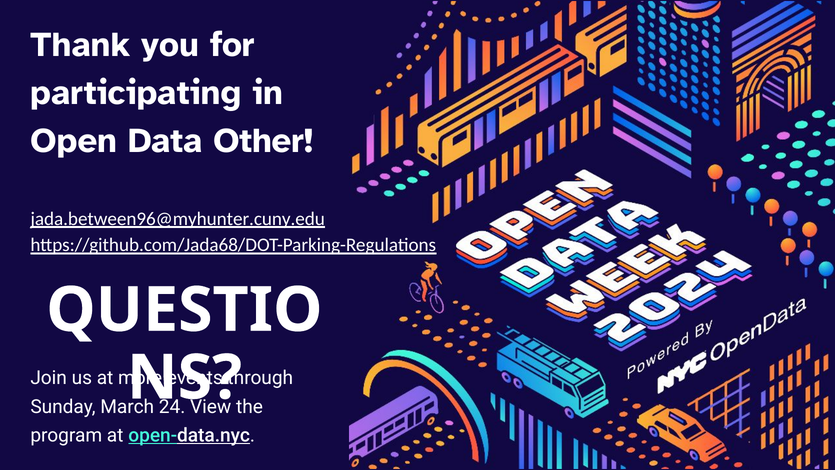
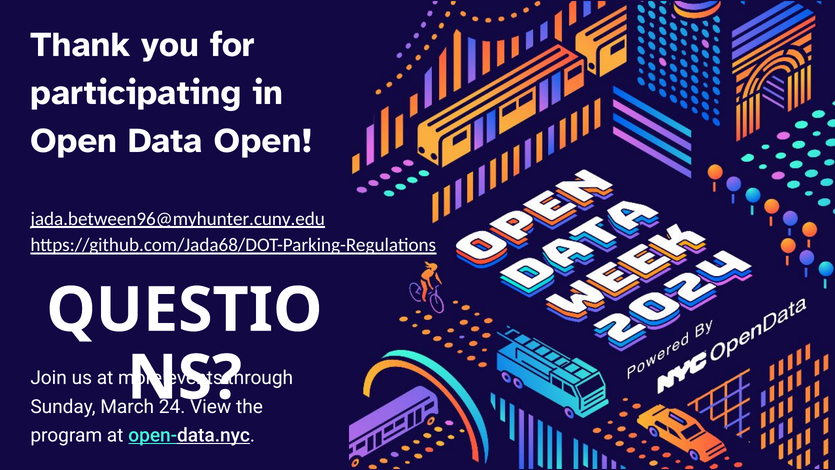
Data Other: Other -> Open
